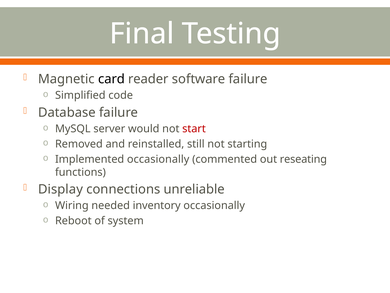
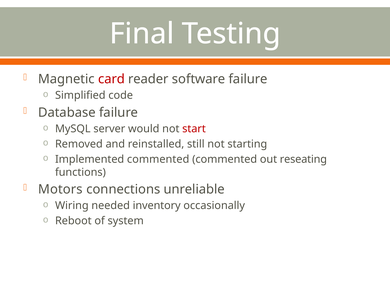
card colour: black -> red
Implemented occasionally: occasionally -> commented
Display: Display -> Motors
